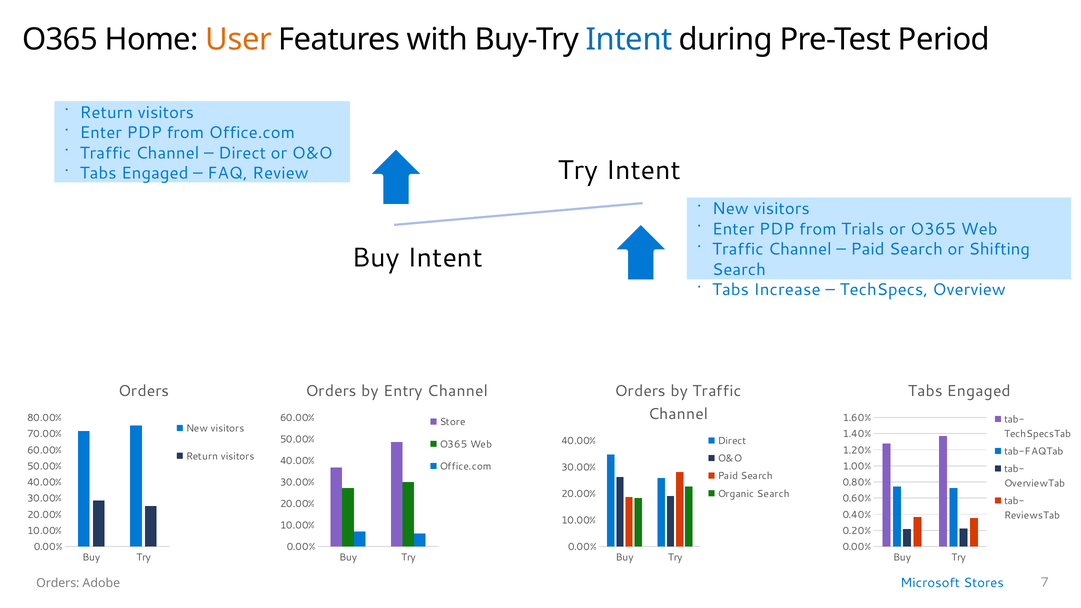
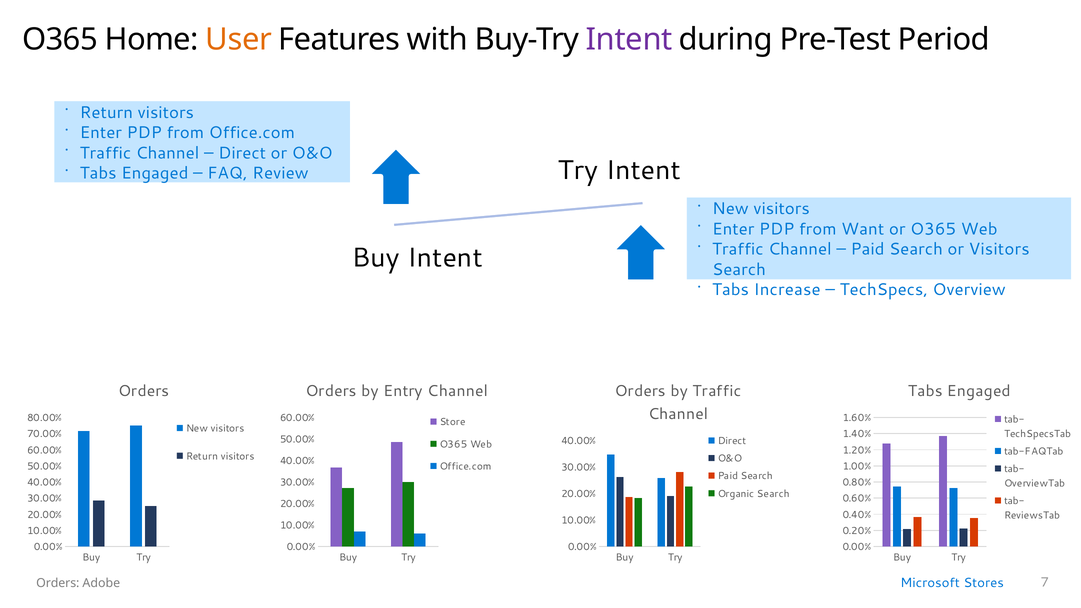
Intent at (629, 40) colour: blue -> purple
Trials: Trials -> Want
or Shifting: Shifting -> Visitors
